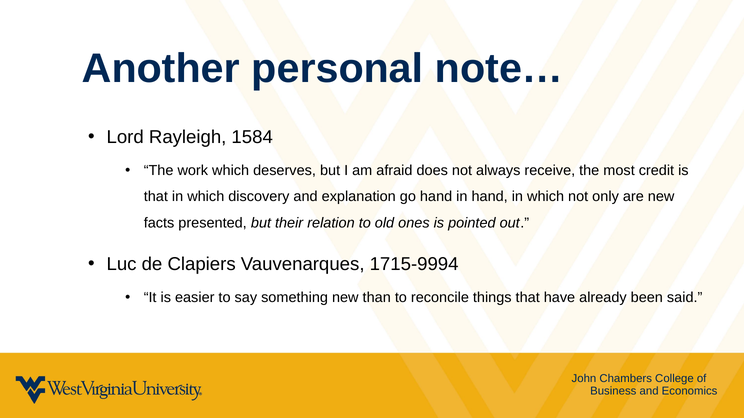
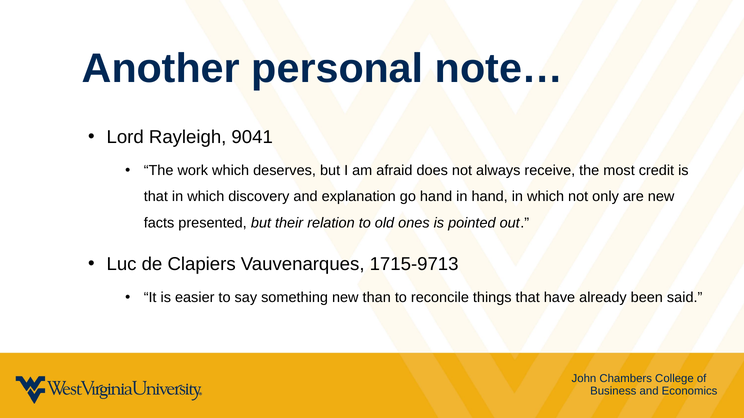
1584: 1584 -> 9041
1715-9994: 1715-9994 -> 1715-9713
